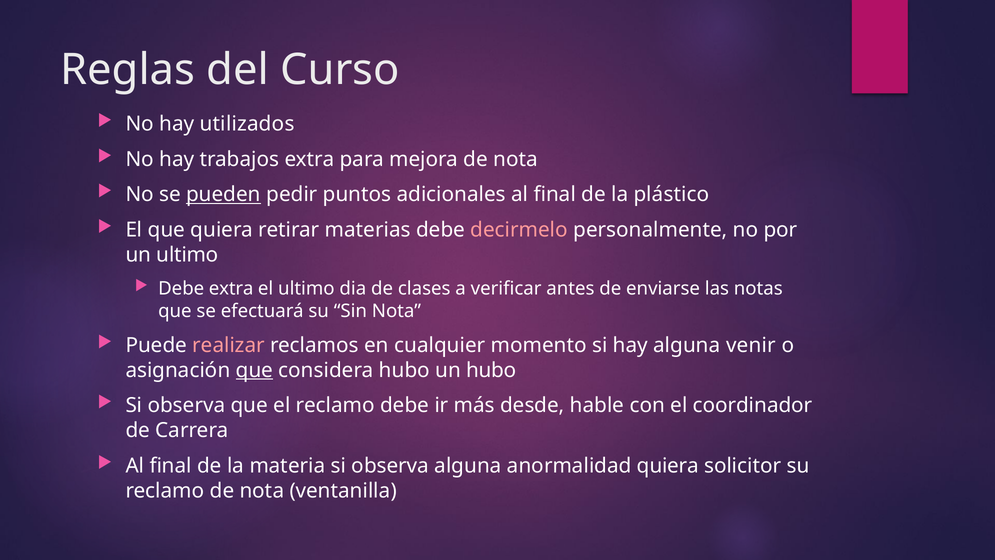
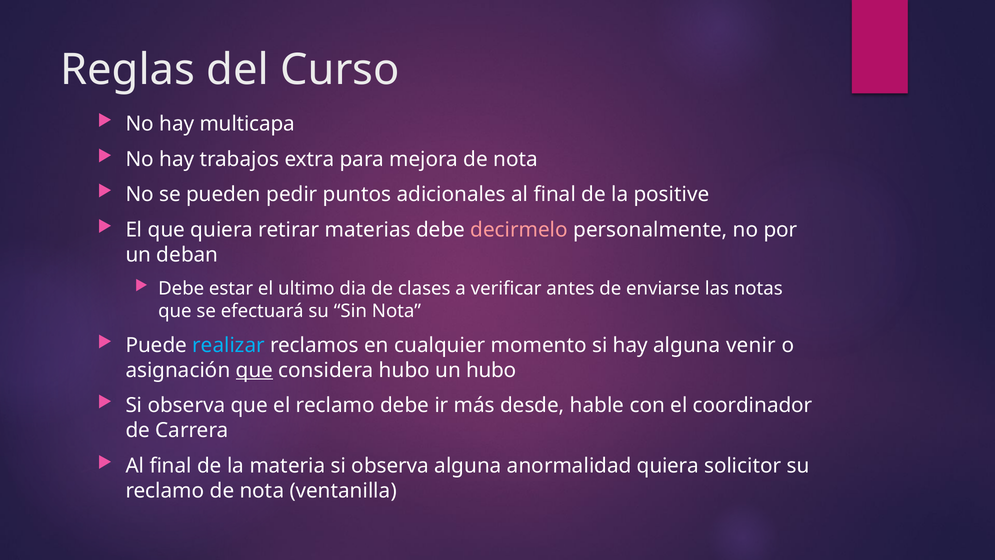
utilizados: utilizados -> multicapa
pueden underline: present -> none
plástico: plástico -> positive
un ultimo: ultimo -> deban
Debe extra: extra -> estar
realizar colour: pink -> light blue
